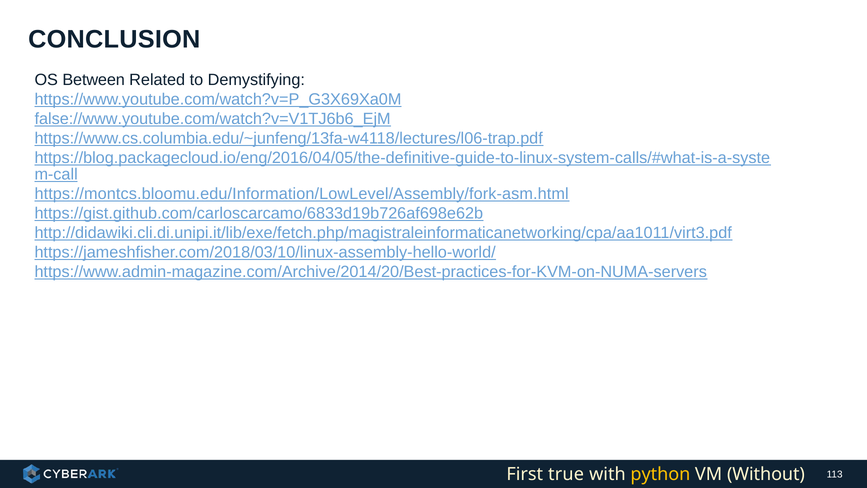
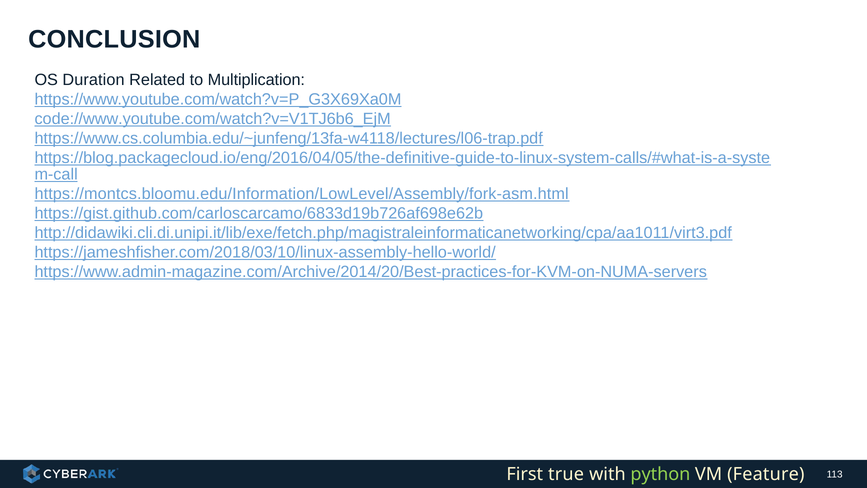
Between: Between -> Duration
Demystifying: Demystifying -> Multiplication
false://www.youtube.com/watch?v=V1TJ6b6_EjM: false://www.youtube.com/watch?v=V1TJ6b6_EjM -> code://www.youtube.com/watch?v=V1TJ6b6_EjM
python colour: yellow -> light green
Without: Without -> Feature
